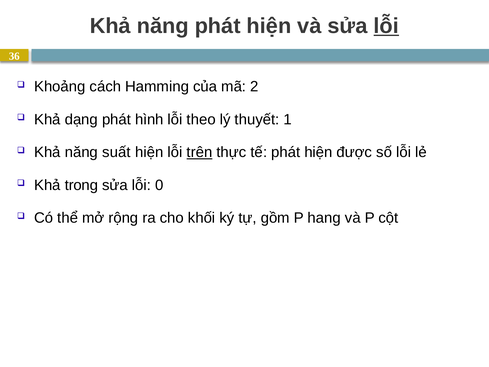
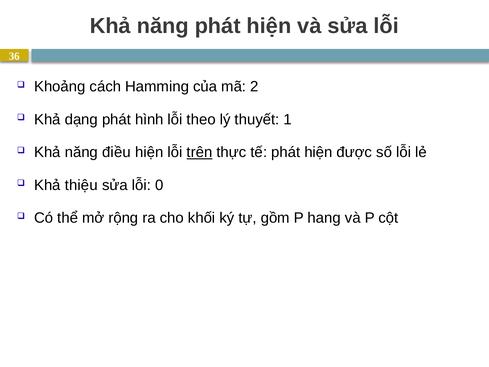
lỗi at (386, 26) underline: present -> none
suất: suất -> điều
trong: trong -> thiệu
